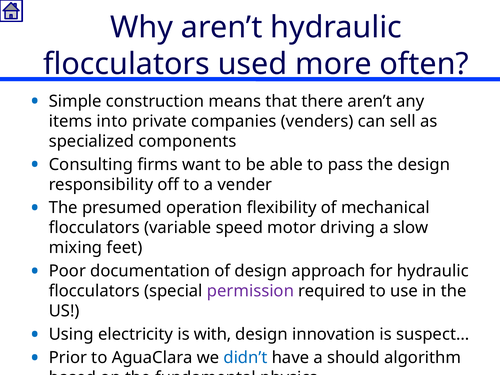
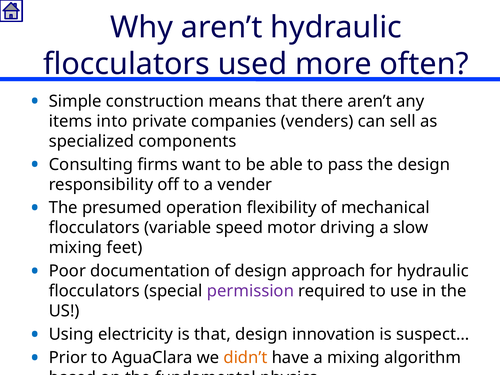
is with: with -> that
didn’t colour: blue -> orange
a should: should -> mixing
